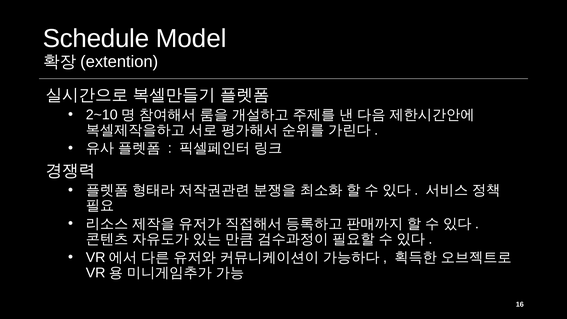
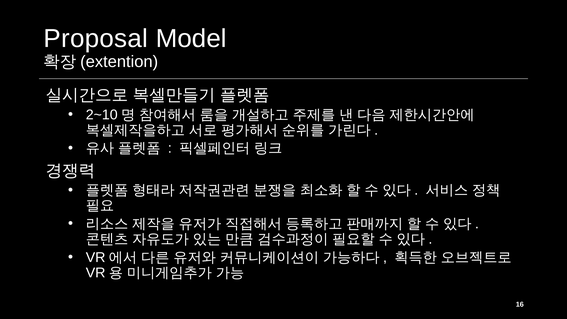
Schedule: Schedule -> Proposal
